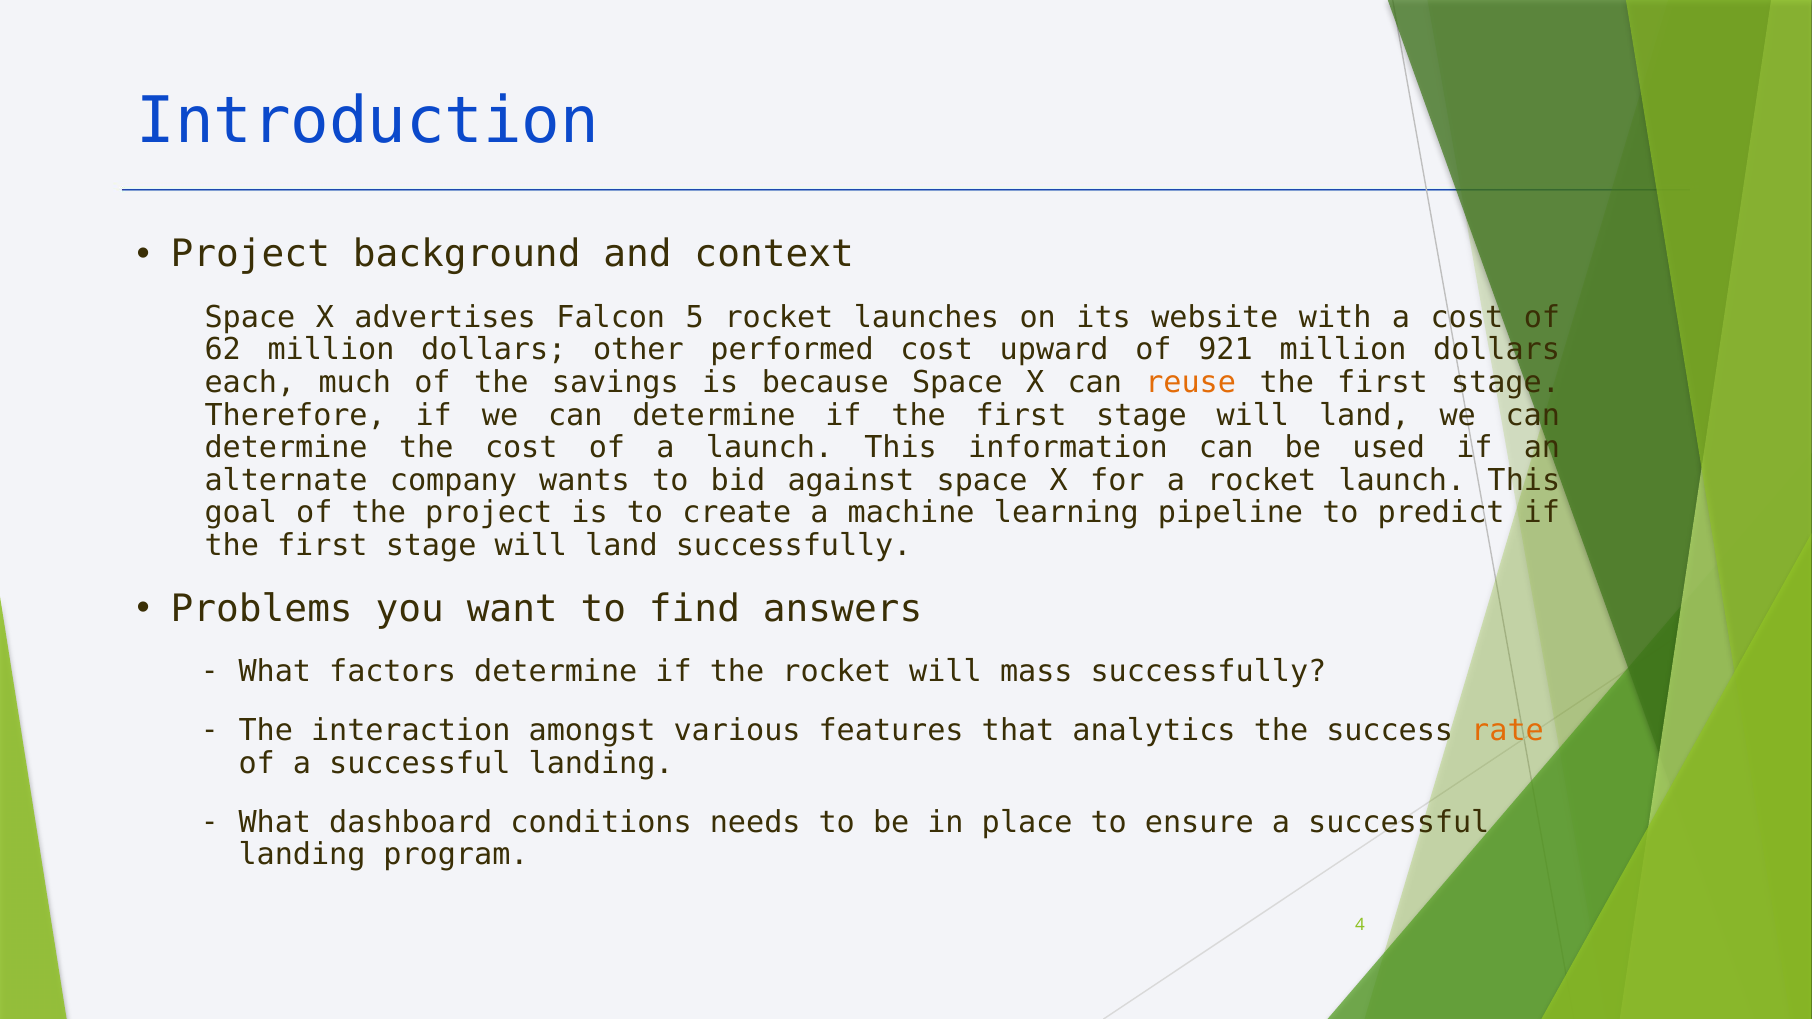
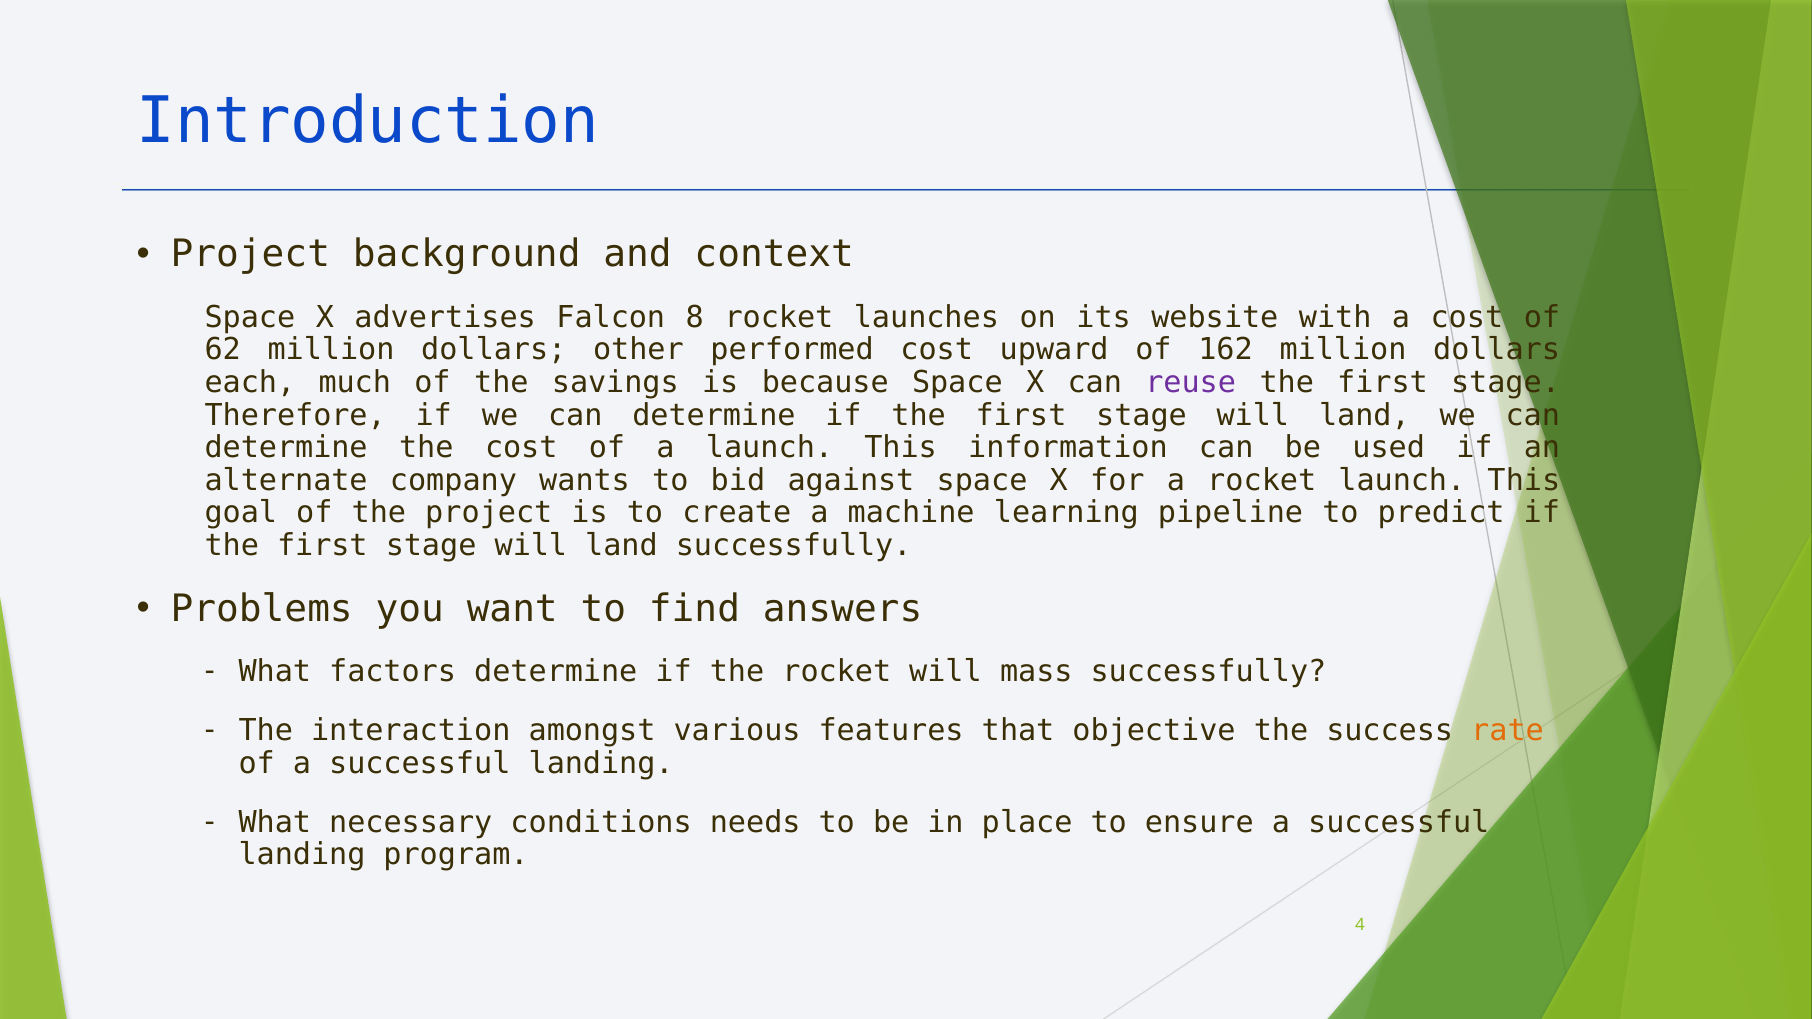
5: 5 -> 8
921: 921 -> 162
reuse colour: orange -> purple
analytics: analytics -> objective
dashboard: dashboard -> necessary
